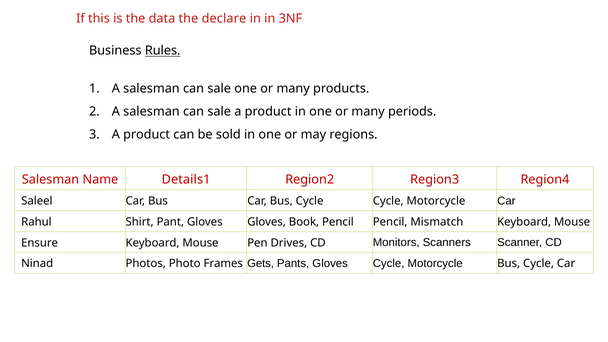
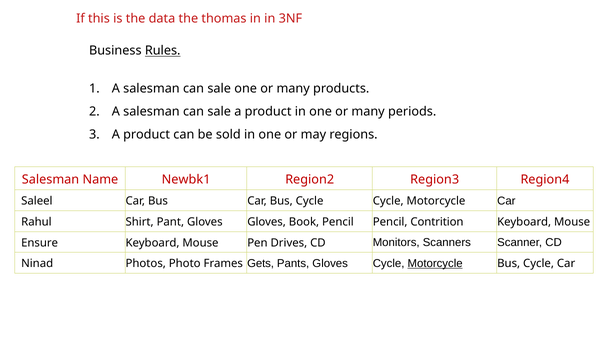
declare: declare -> thomas
Details1: Details1 -> Newbk1
Mismatch: Mismatch -> Contrition
Motorcycle at (435, 263) underline: none -> present
